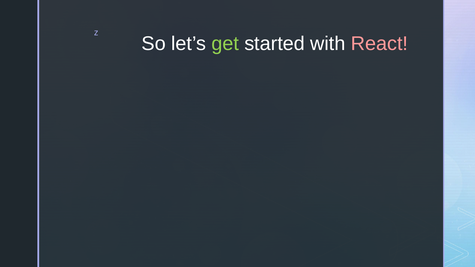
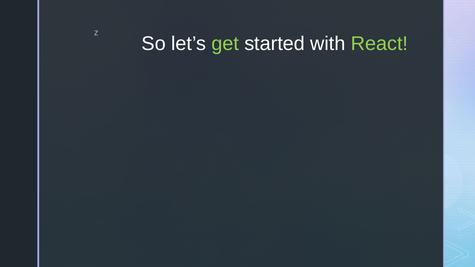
React colour: pink -> light green
